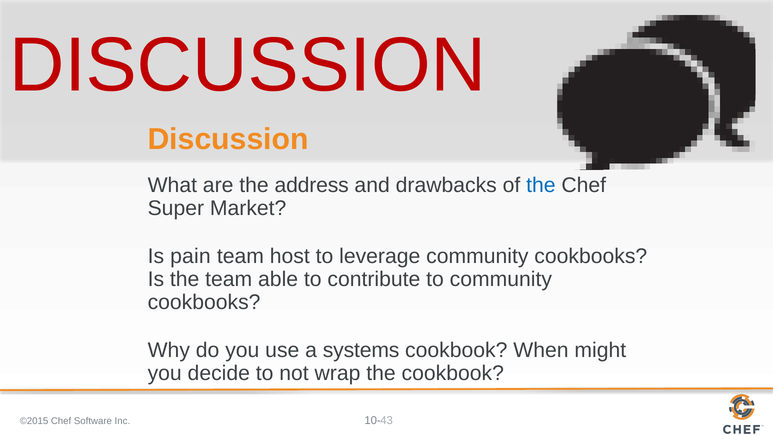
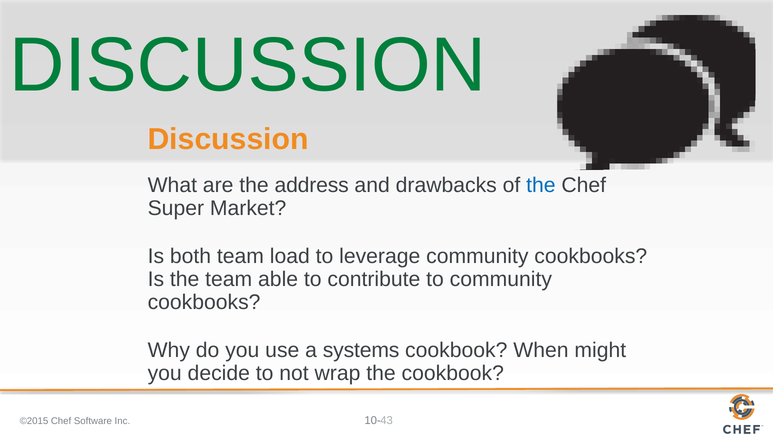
DISCUSSION at (248, 65) colour: red -> green
pain: pain -> both
host: host -> load
